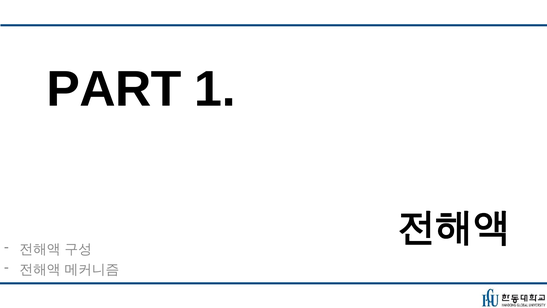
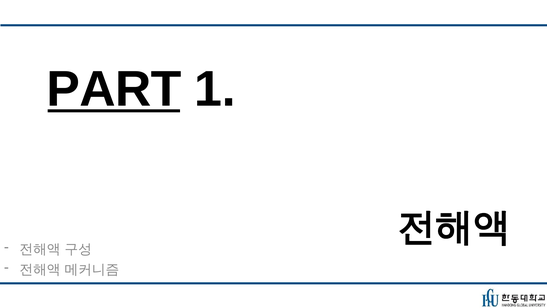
PART underline: none -> present
